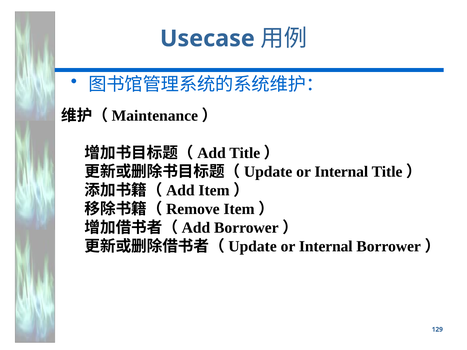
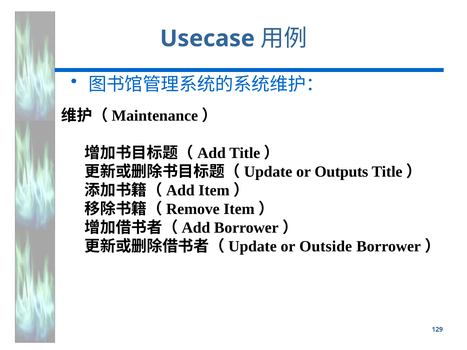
Internal at (341, 172): Internal -> Outputs
Internal at (326, 246): Internal -> Outside
